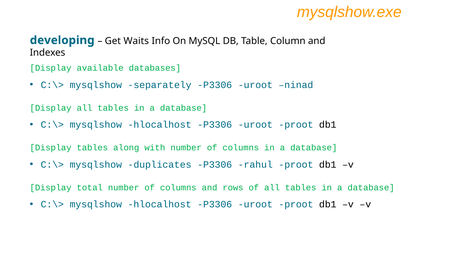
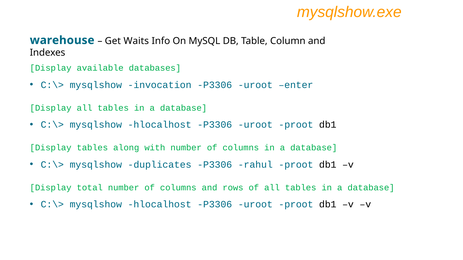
developing: developing -> warehouse
separately: separately -> invocation
ninad: ninad -> enter
